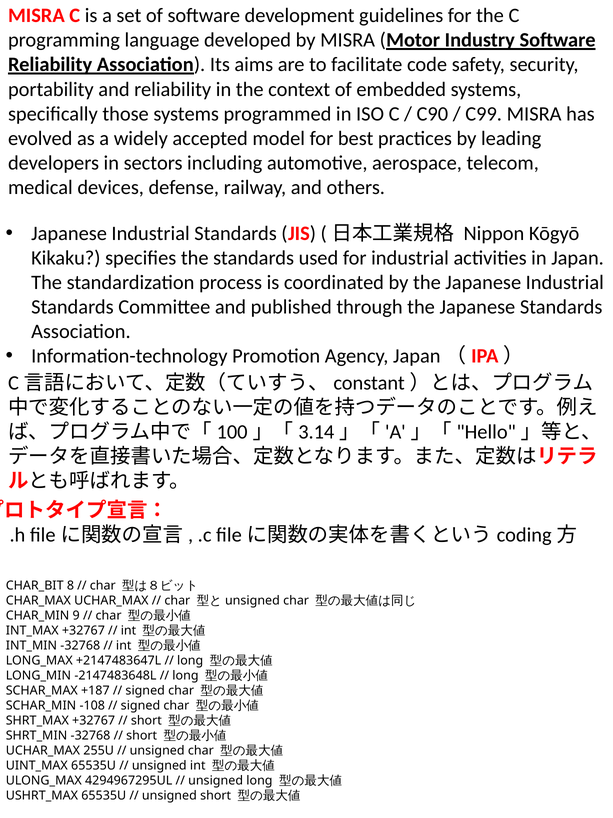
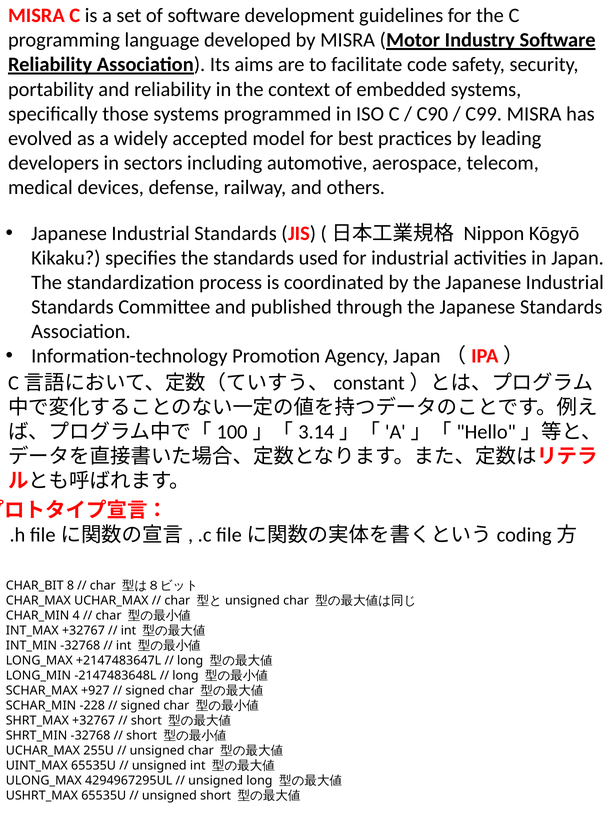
9: 9 -> 4
+187: +187 -> +927
-108: -108 -> -228
